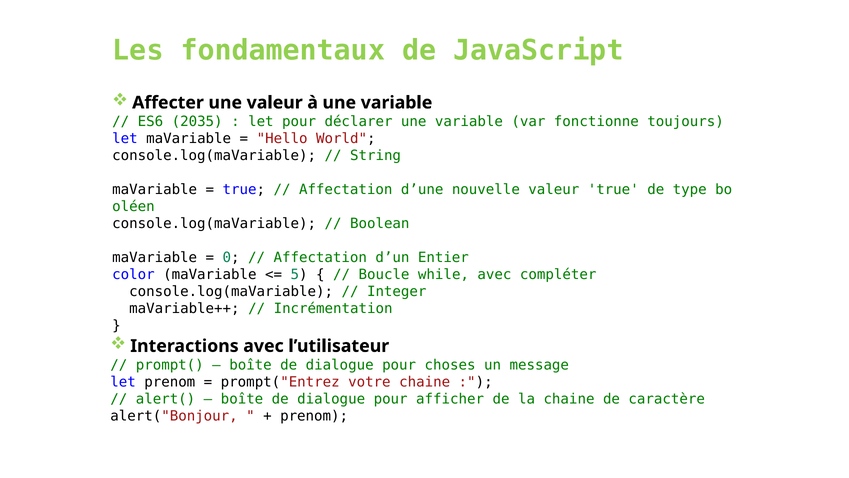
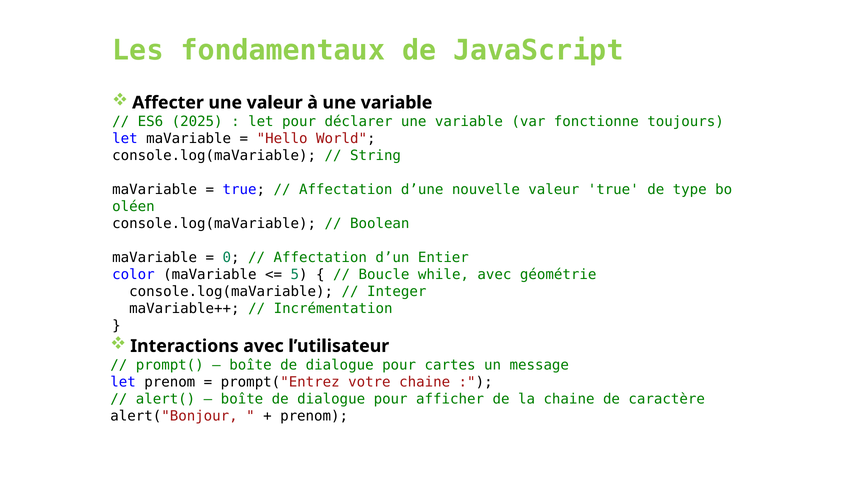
2035: 2035 -> 2025
compléter: compléter -> géométrie
choses: choses -> cartes
